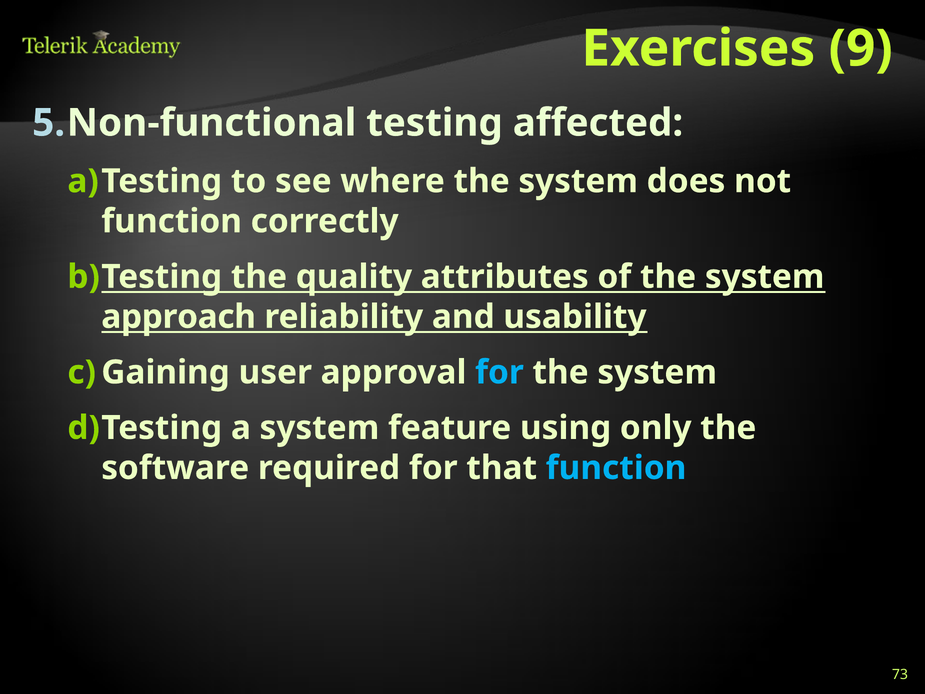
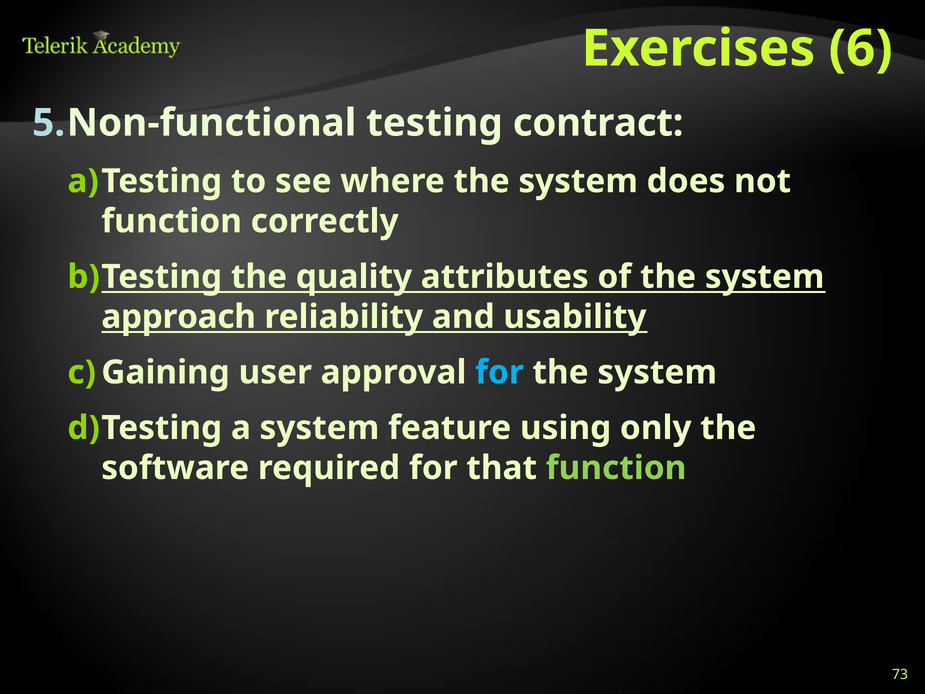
9: 9 -> 6
affected: affected -> contract
function at (616, 468) colour: light blue -> light green
